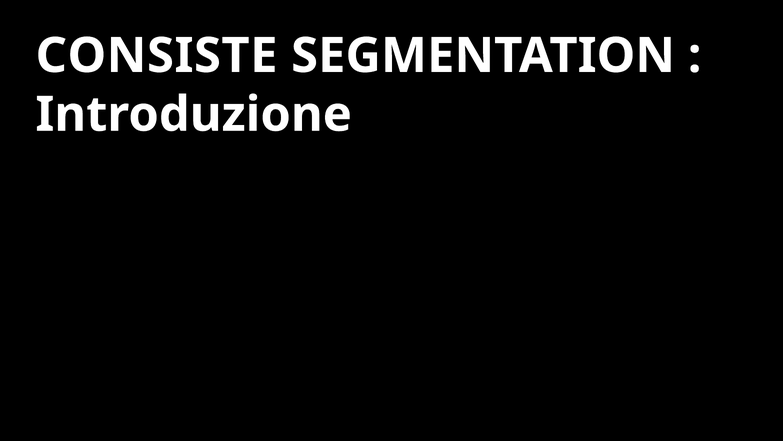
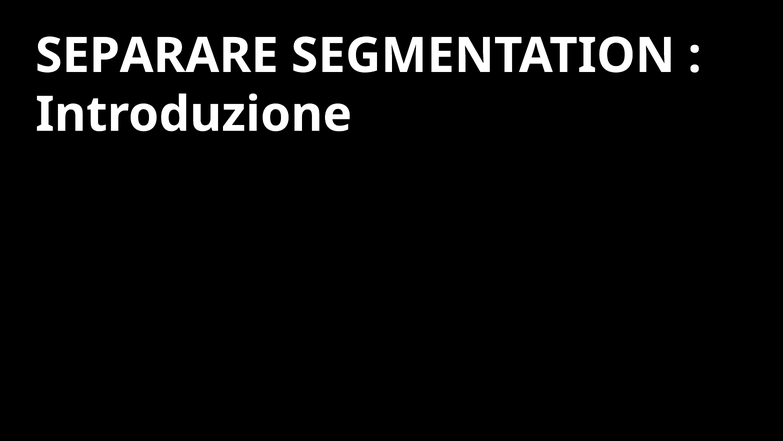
CONSISTE at (157, 56): CONSISTE -> SEPARARE
